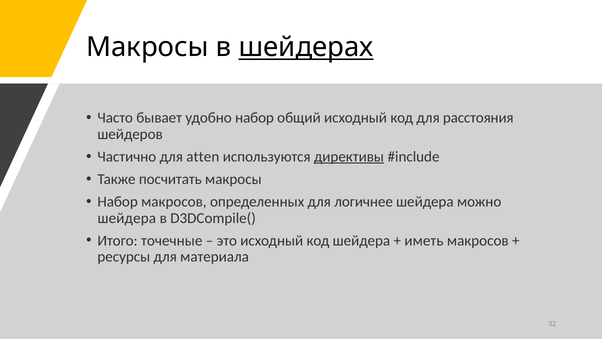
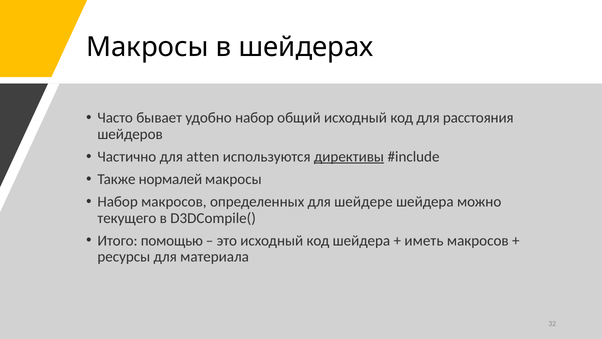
шейдерах underline: present -> none
посчитать: посчитать -> нормалей
логичнее: логичнее -> шейдере
шейдера at (127, 218): шейдера -> текущего
точечные: точечные -> помощью
